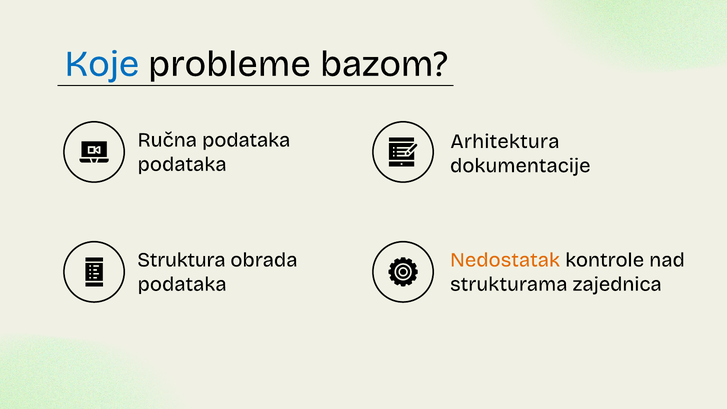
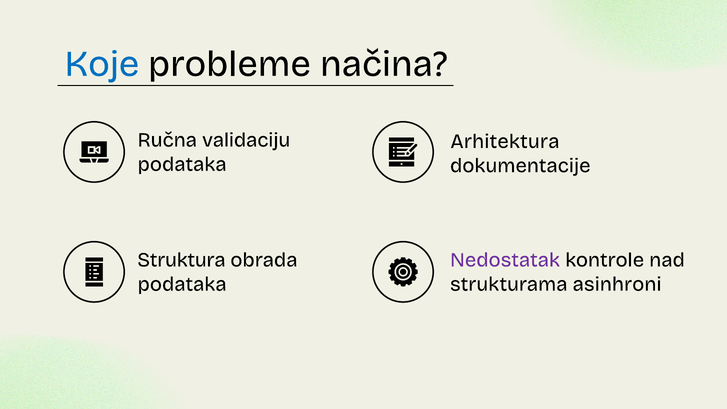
bazom: bazom -> načina
Ručna podataka: podataka -> validaciju
Nedostatak colour: orange -> purple
zajednica: zajednica -> asinhroni
